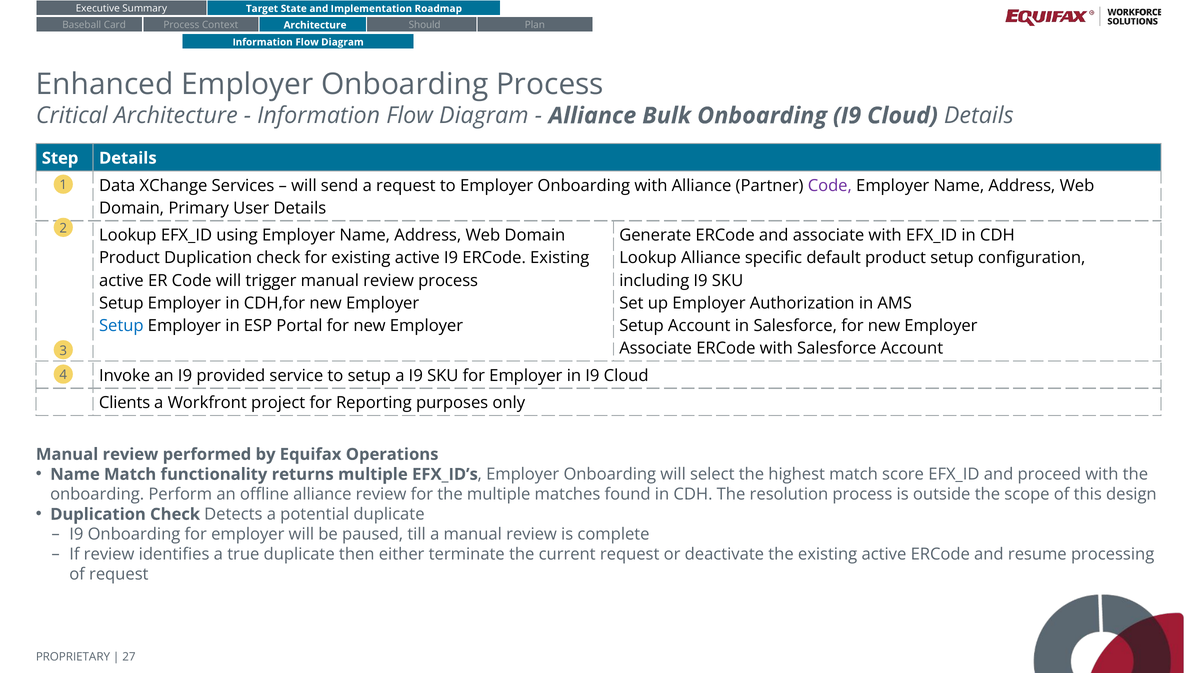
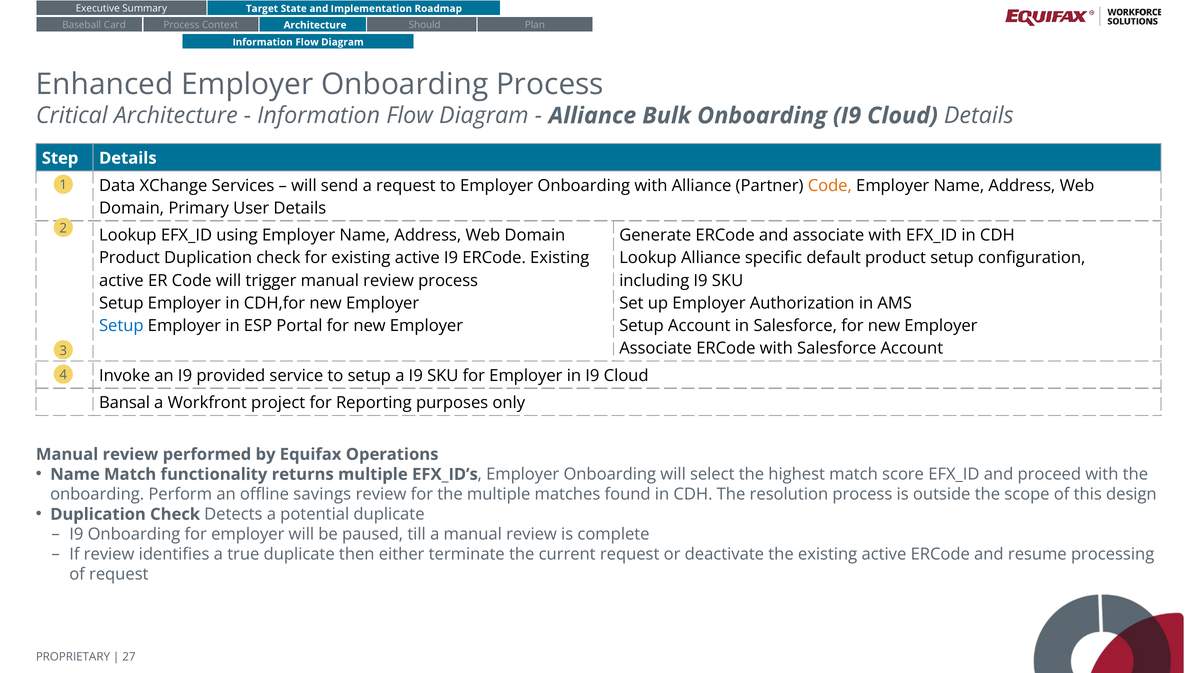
Code at (830, 186) colour: purple -> orange
Clients: Clients -> Bansal
offline alliance: alliance -> savings
